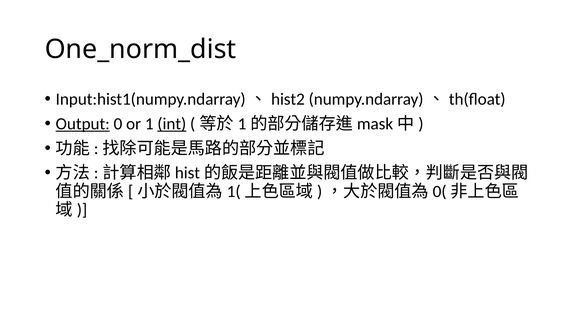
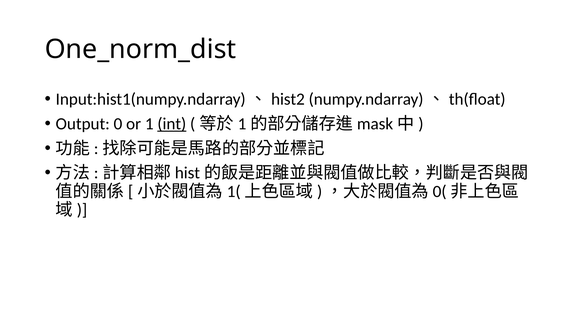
Output underline: present -> none
